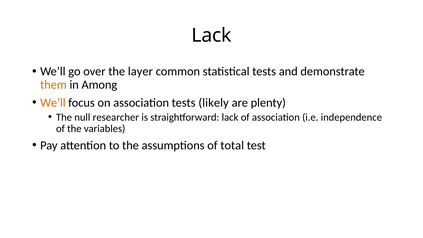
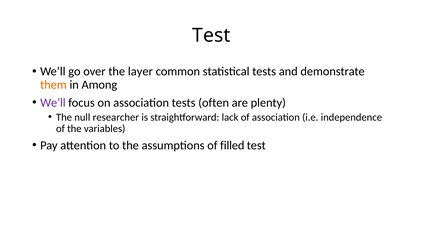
Lack at (212, 36): Lack -> Test
We’ll at (53, 103) colour: orange -> purple
likely: likely -> often
total: total -> filled
